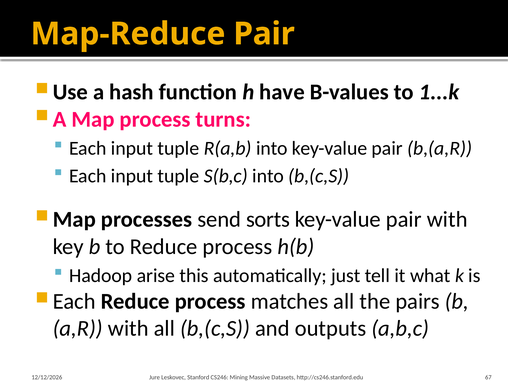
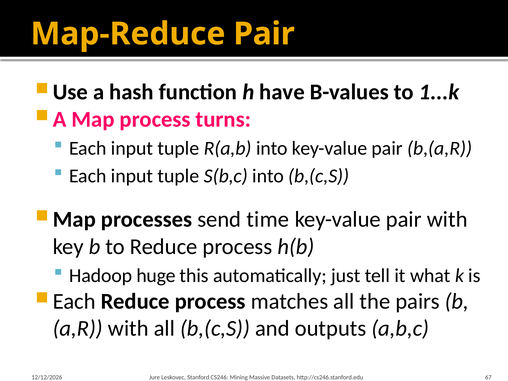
sorts: sorts -> time
arise: arise -> huge
